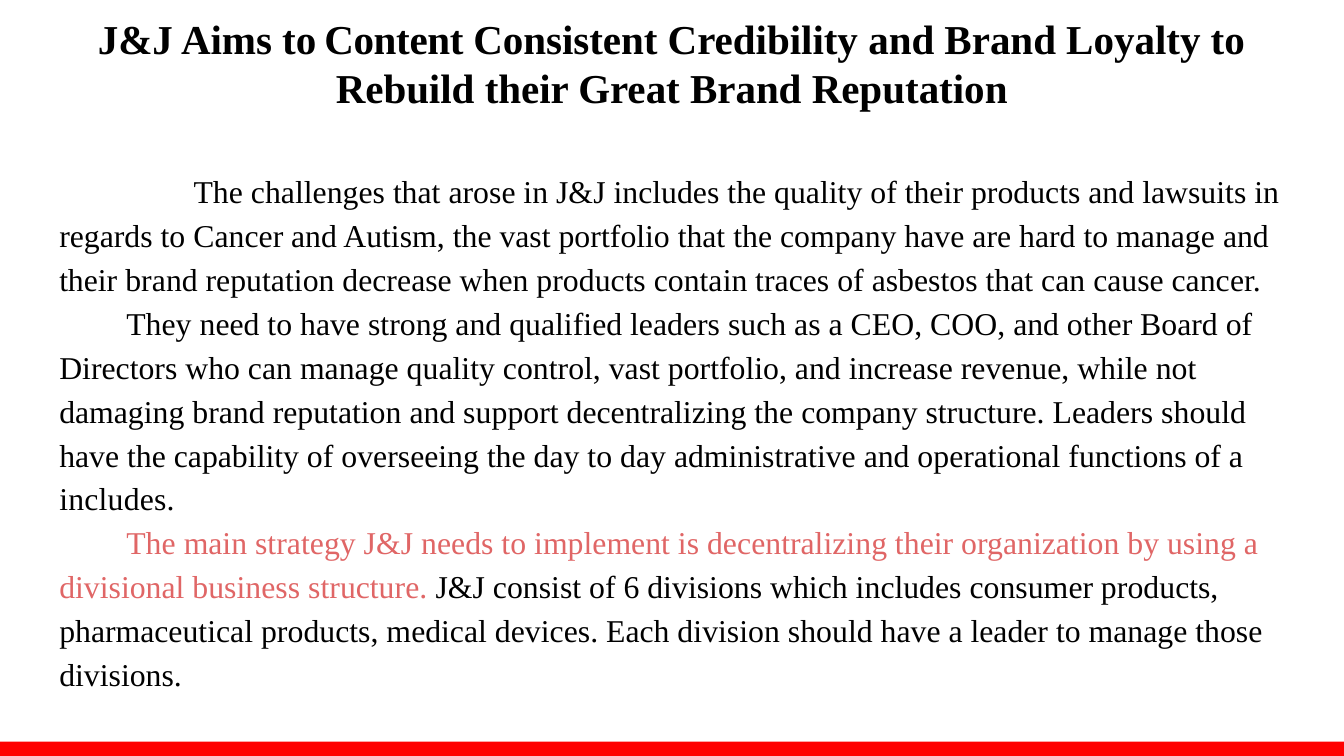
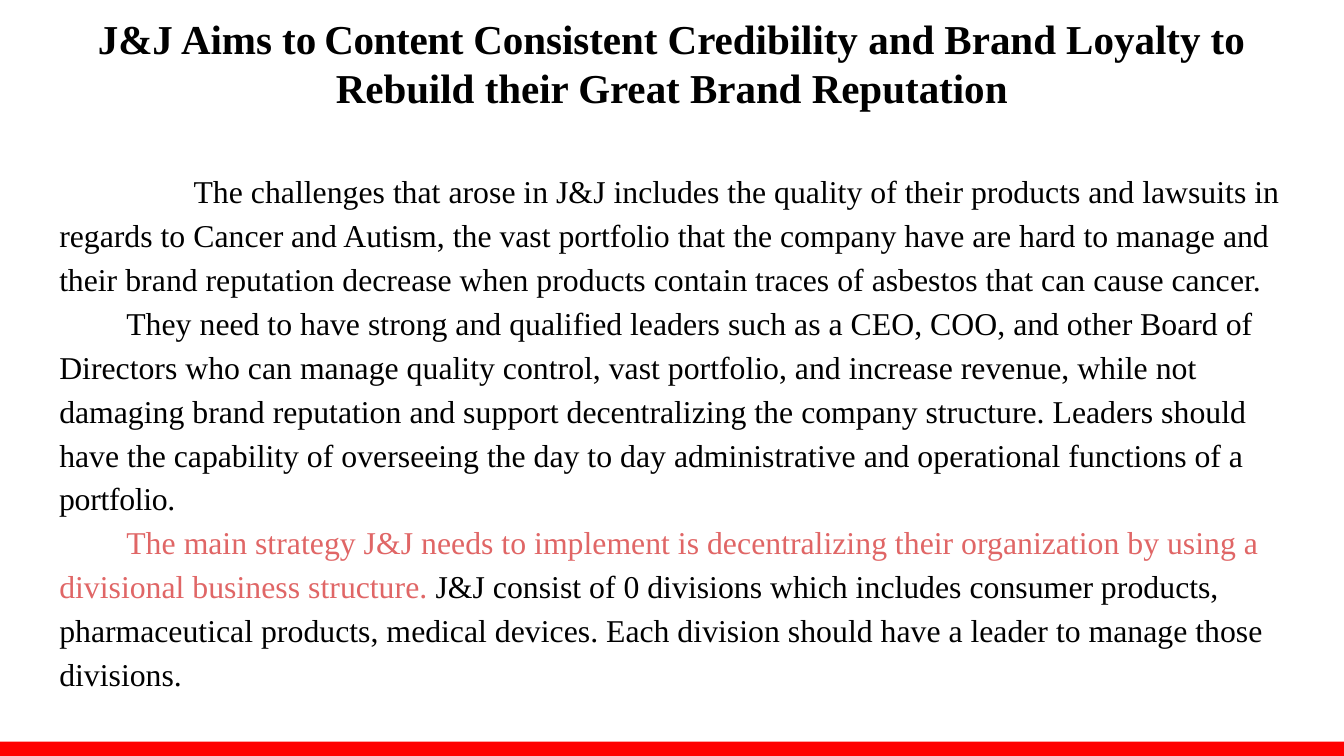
includes at (117, 500): includes -> portfolio
6: 6 -> 0
